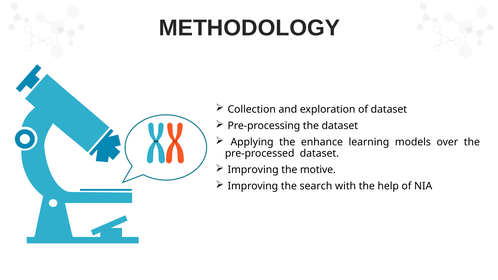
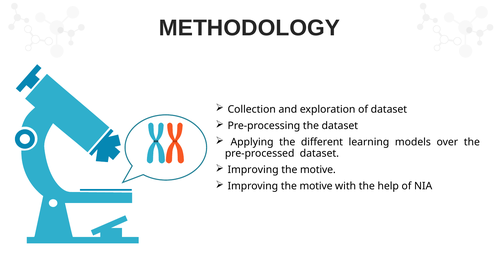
enhance: enhance -> different
search at (316, 186): search -> motive
